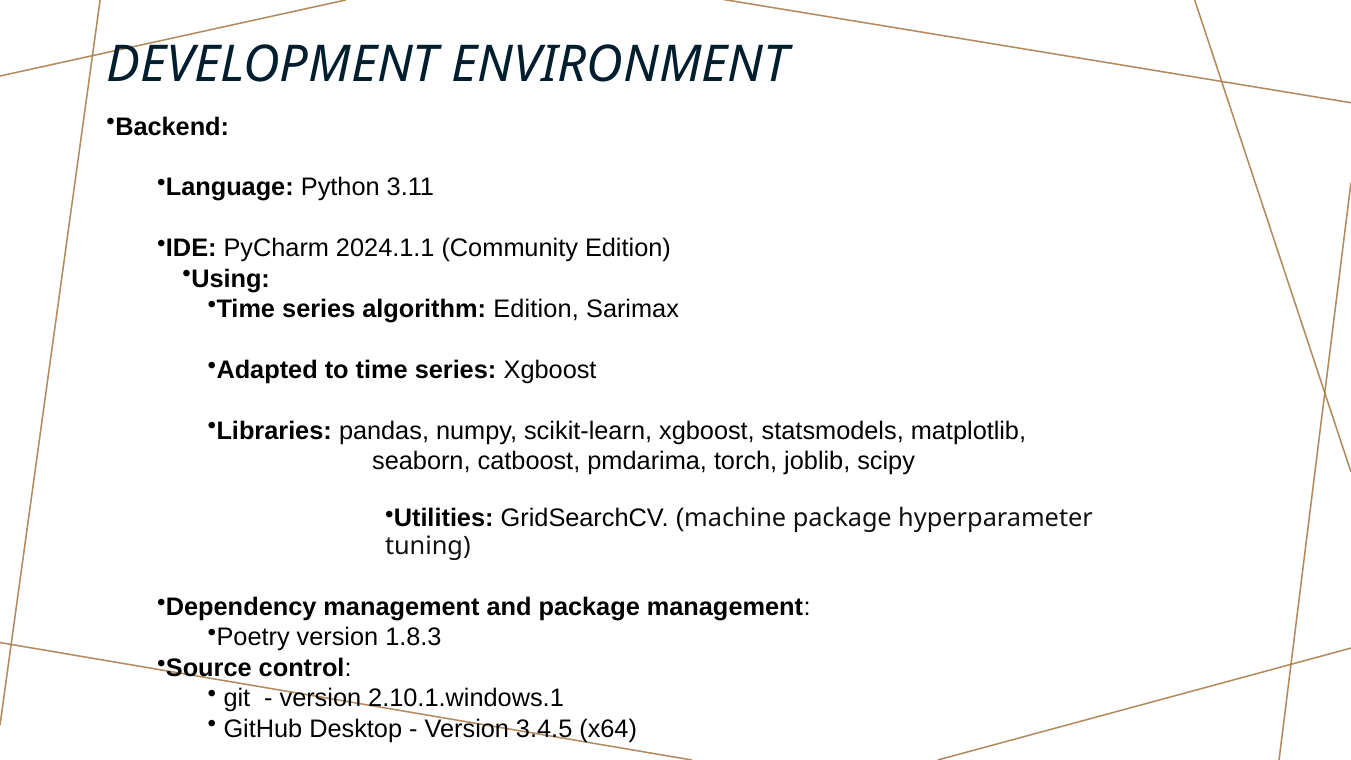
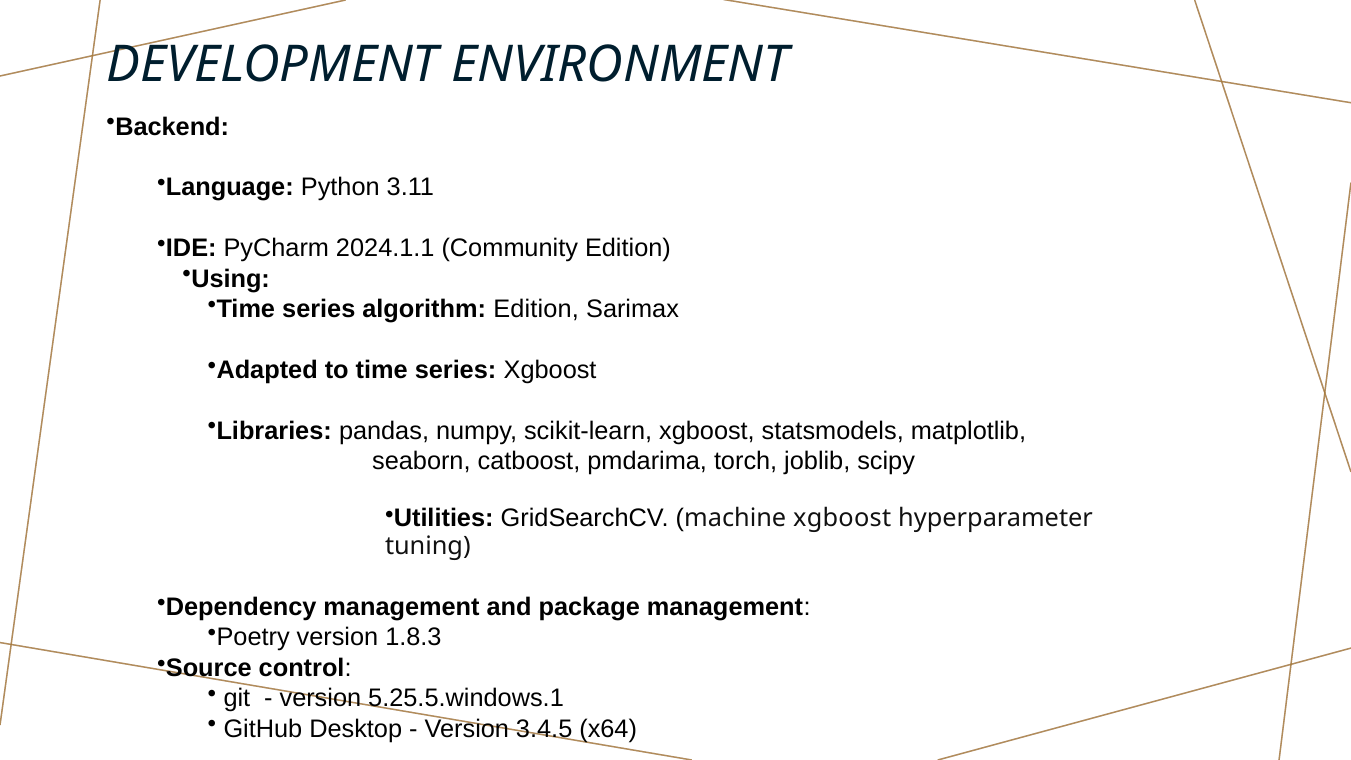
machine package: package -> xgboost
2.10.1.windows.1: 2.10.1.windows.1 -> 5.25.5.windows.1
